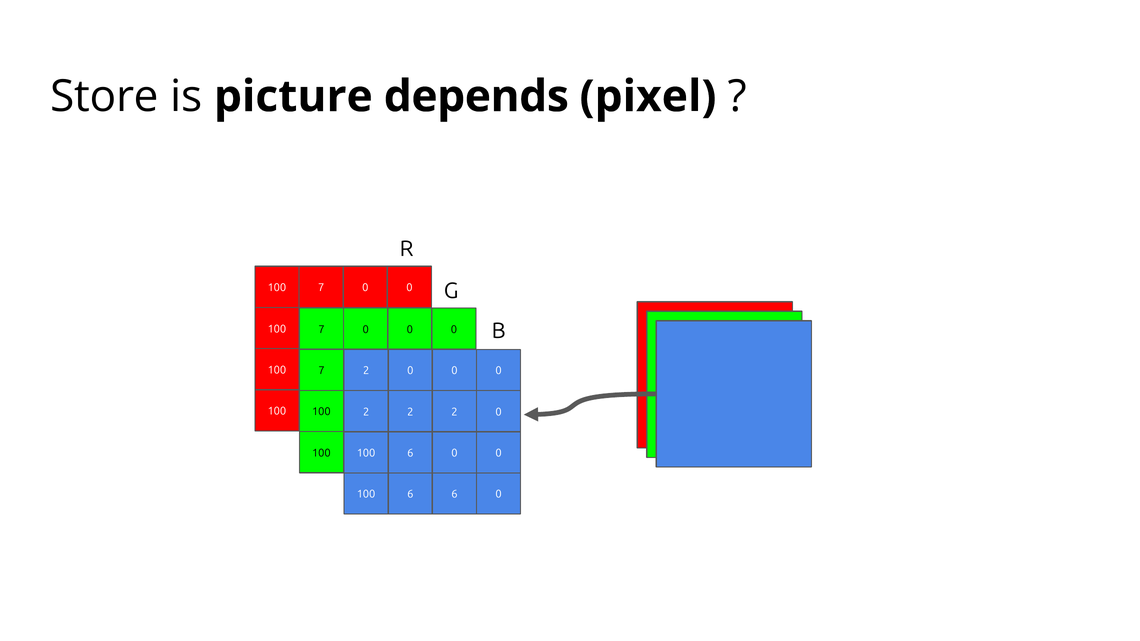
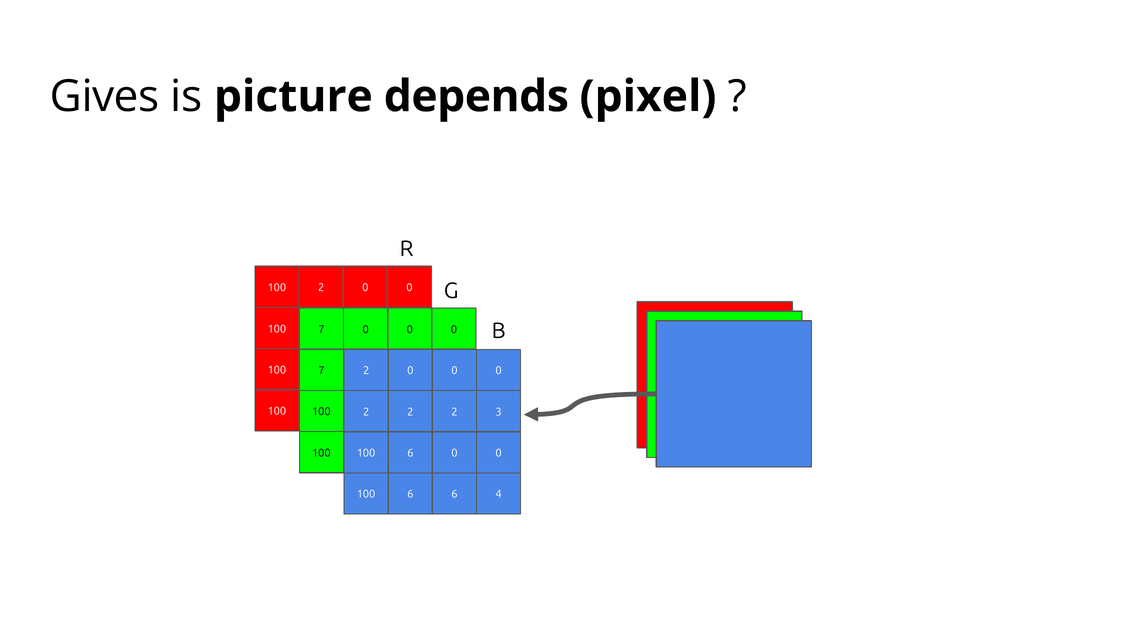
Store: Store -> Gives
100 7: 7 -> 2
0 at (499, 412): 0 -> 3
0 at (499, 494): 0 -> 4
